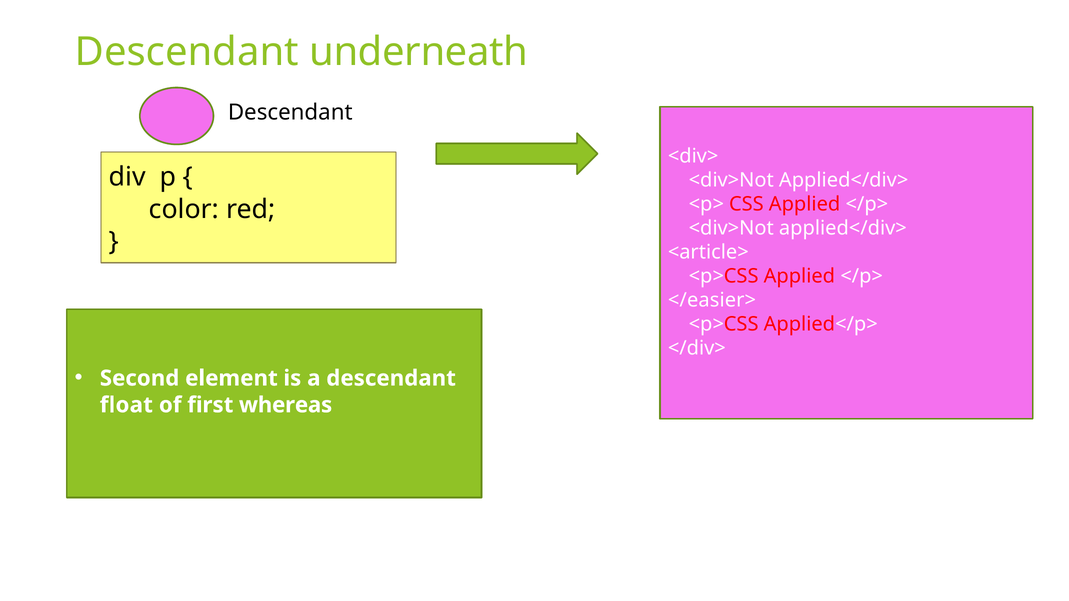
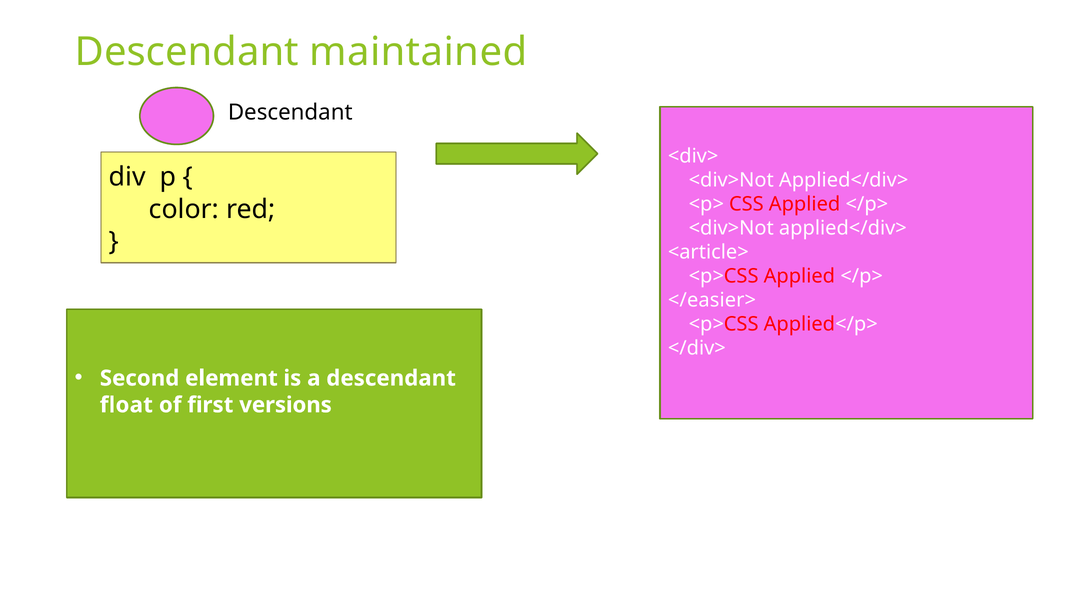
underneath: underneath -> maintained
whereas: whereas -> versions
